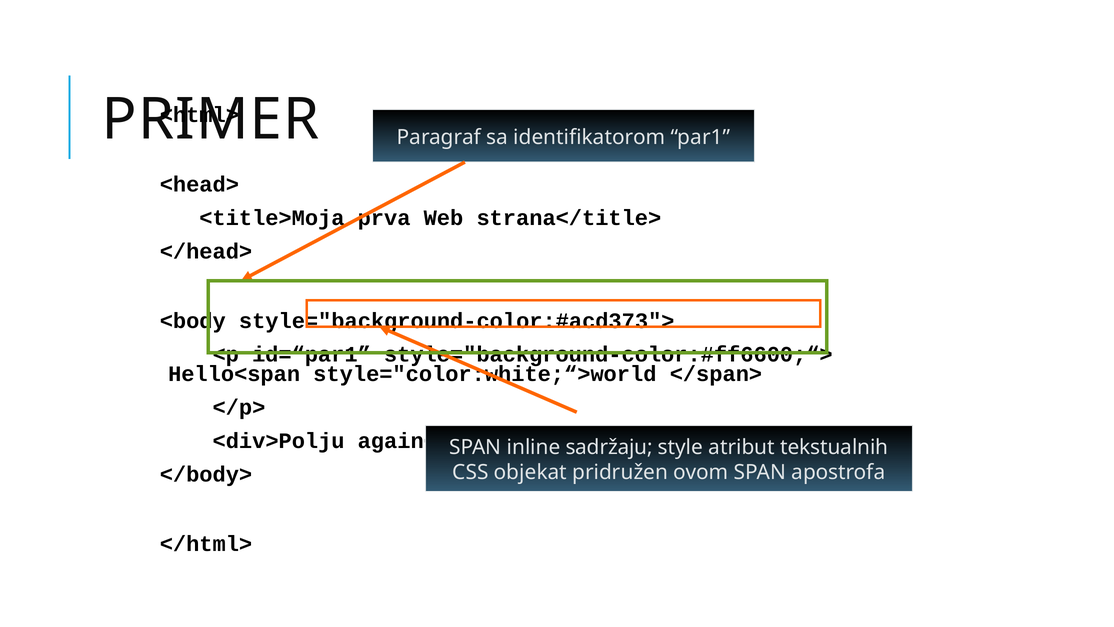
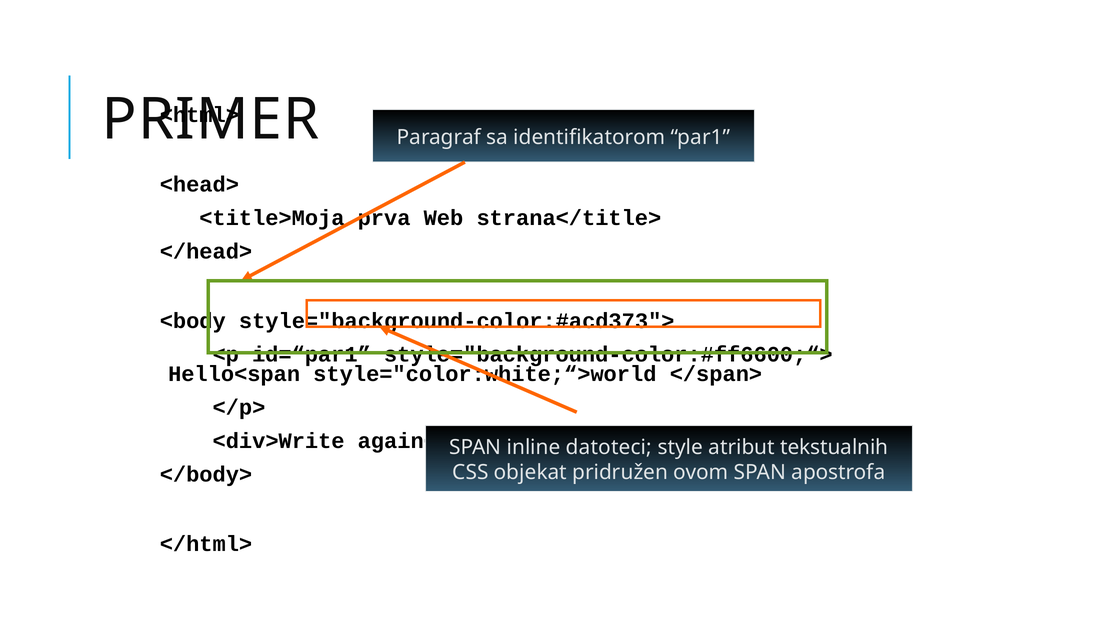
<div>Polju: <div>Polju -> <div>Write
sadržaju: sadržaju -> datoteci
